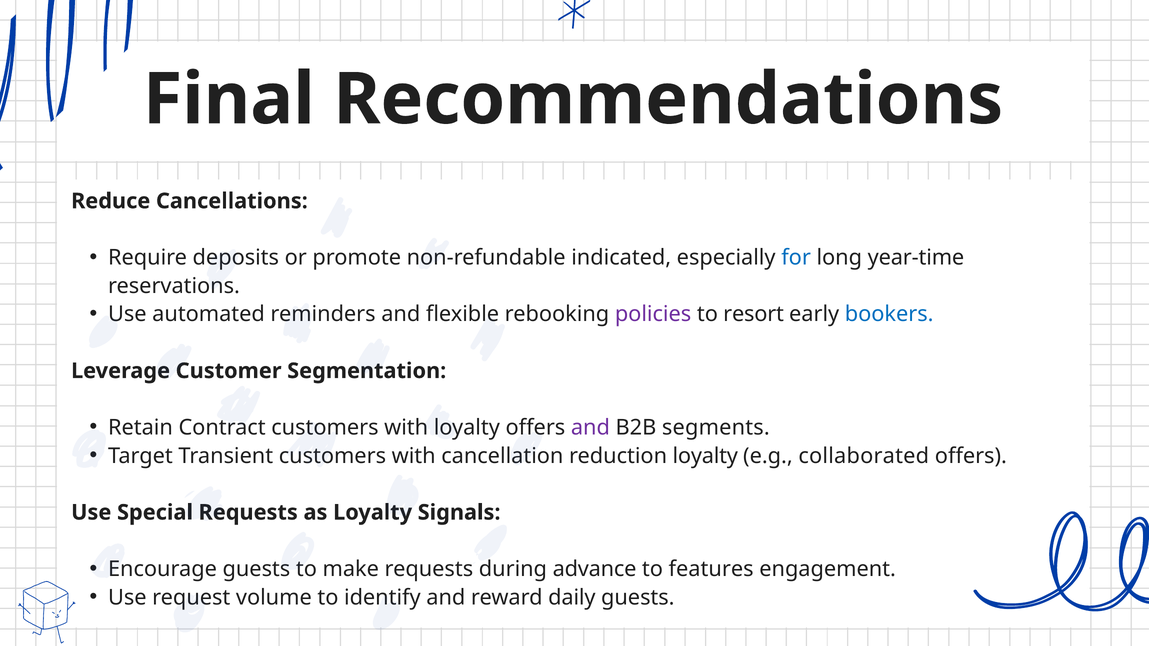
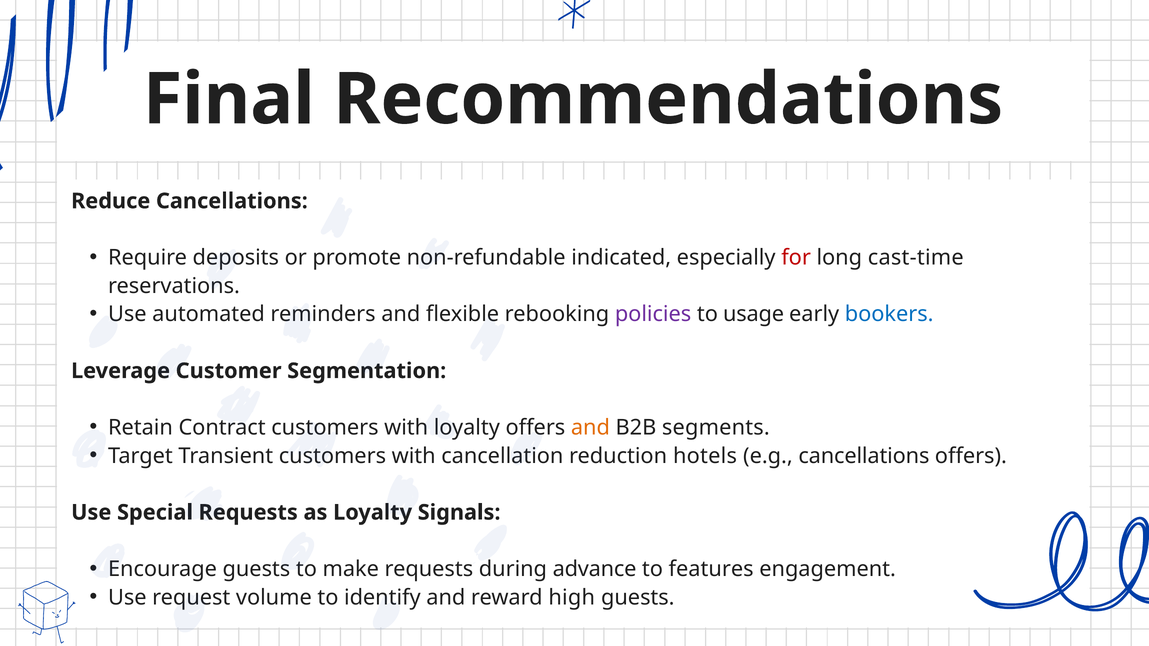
for colour: blue -> red
year-time: year-time -> cast-time
resort: resort -> usage
and at (590, 428) colour: purple -> orange
reduction loyalty: loyalty -> hotels
e.g collaborated: collaborated -> cancellations
daily: daily -> high
